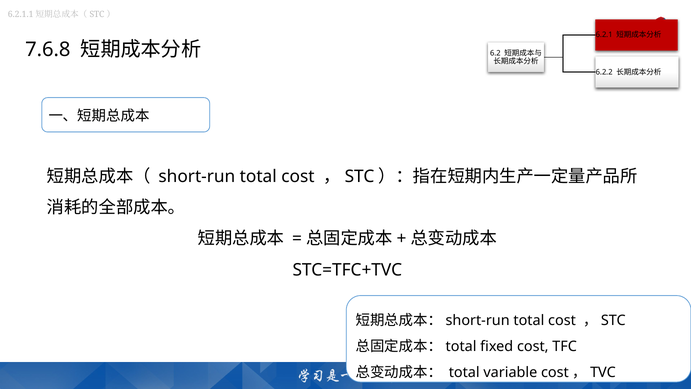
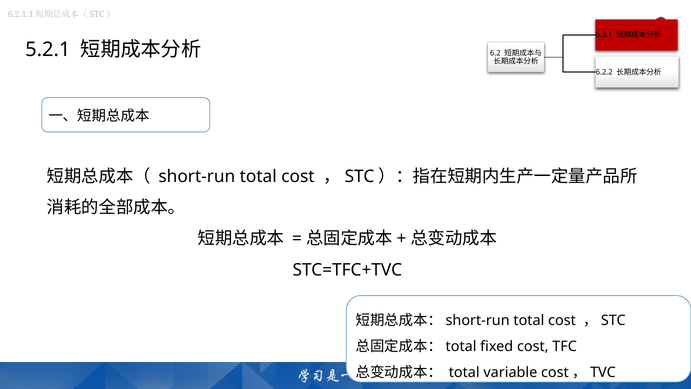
7.6.8: 7.6.8 -> 5.2.1
